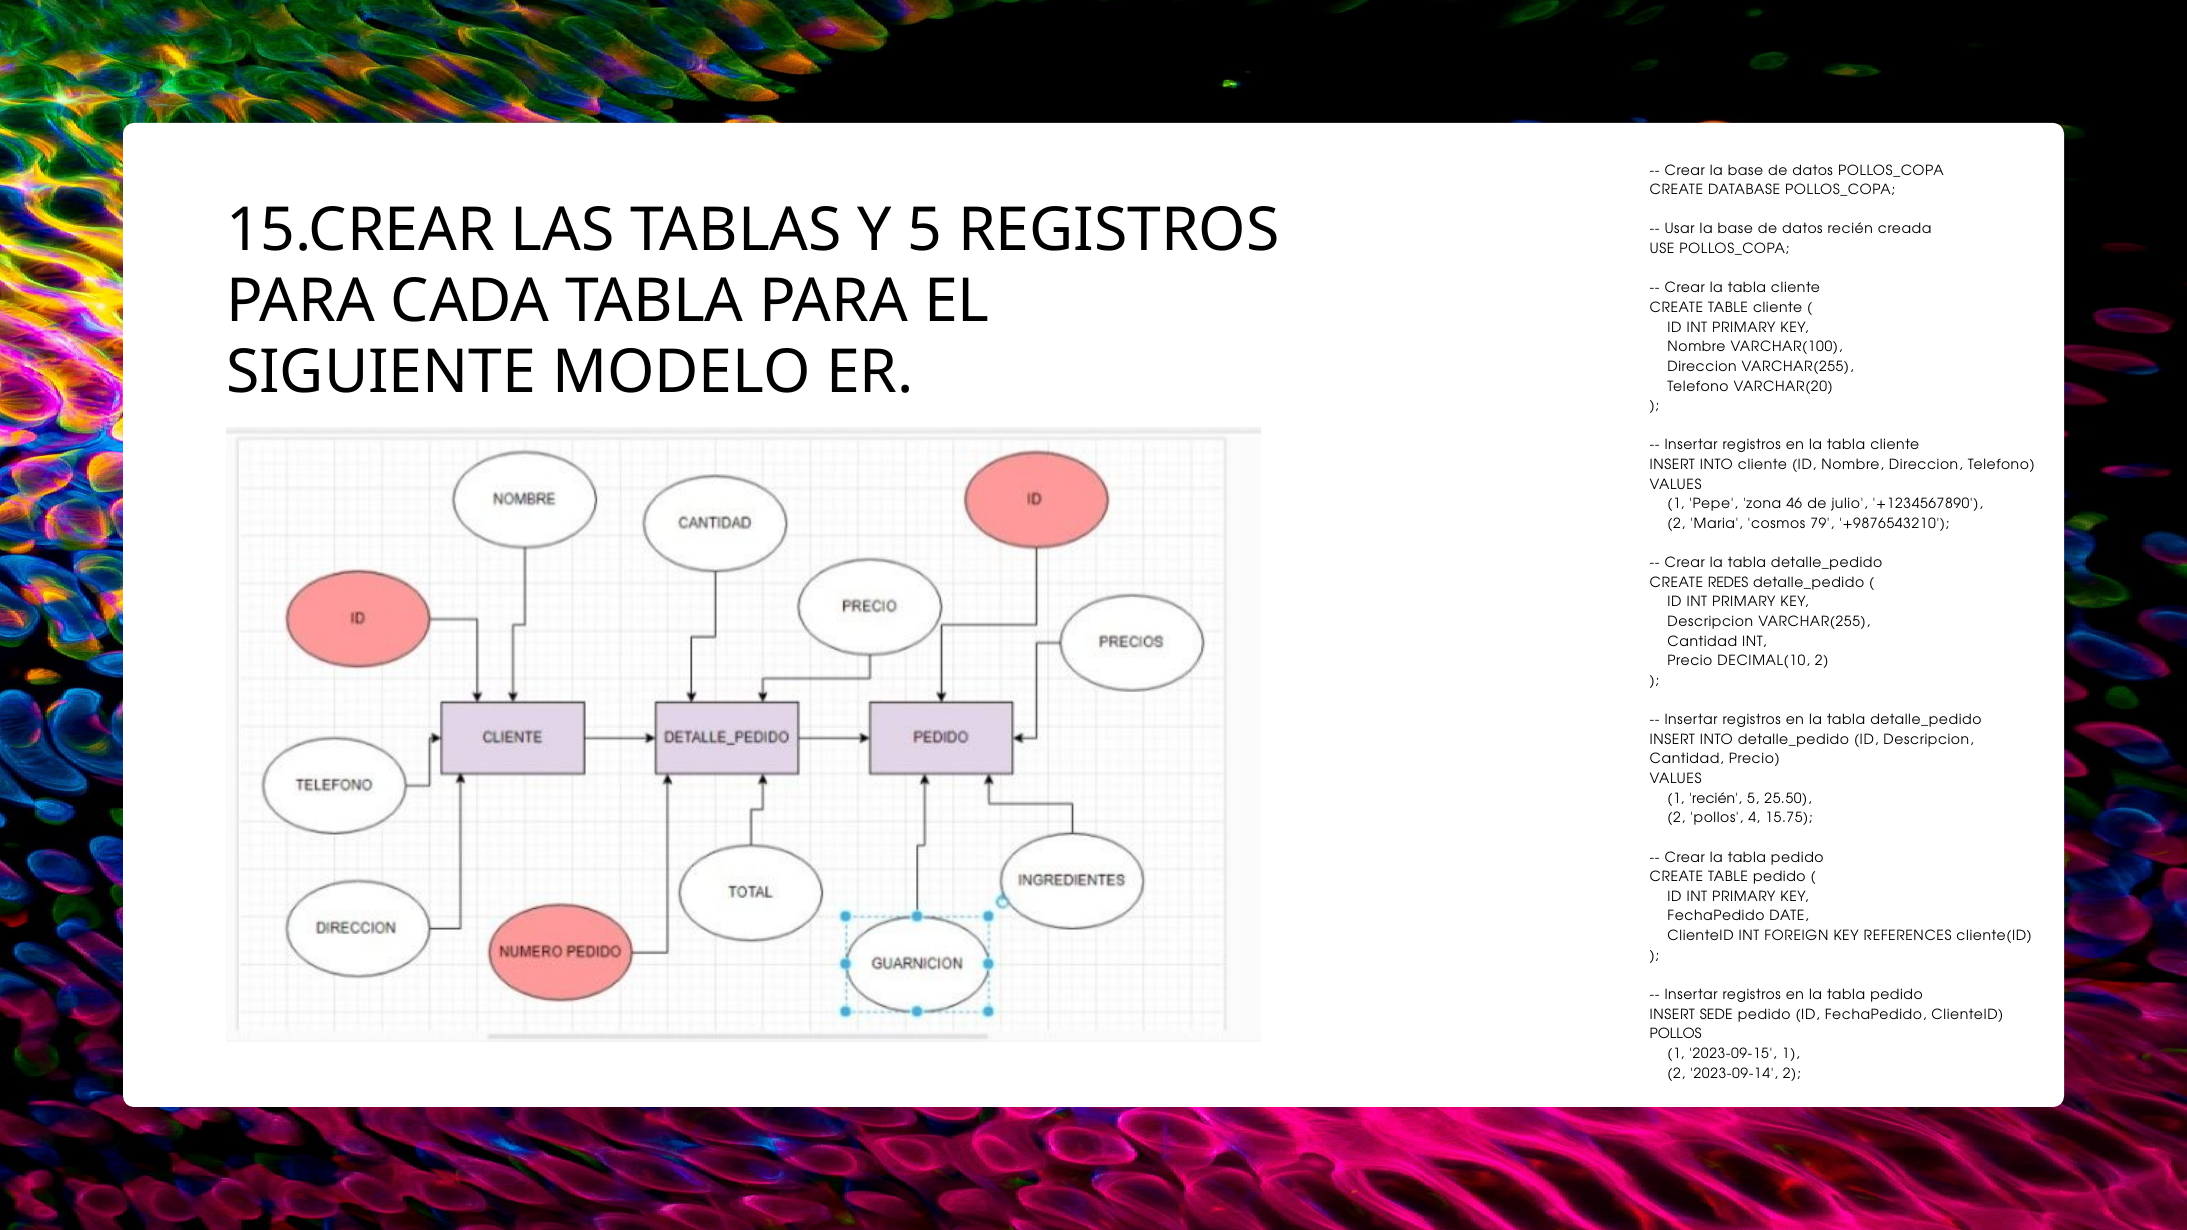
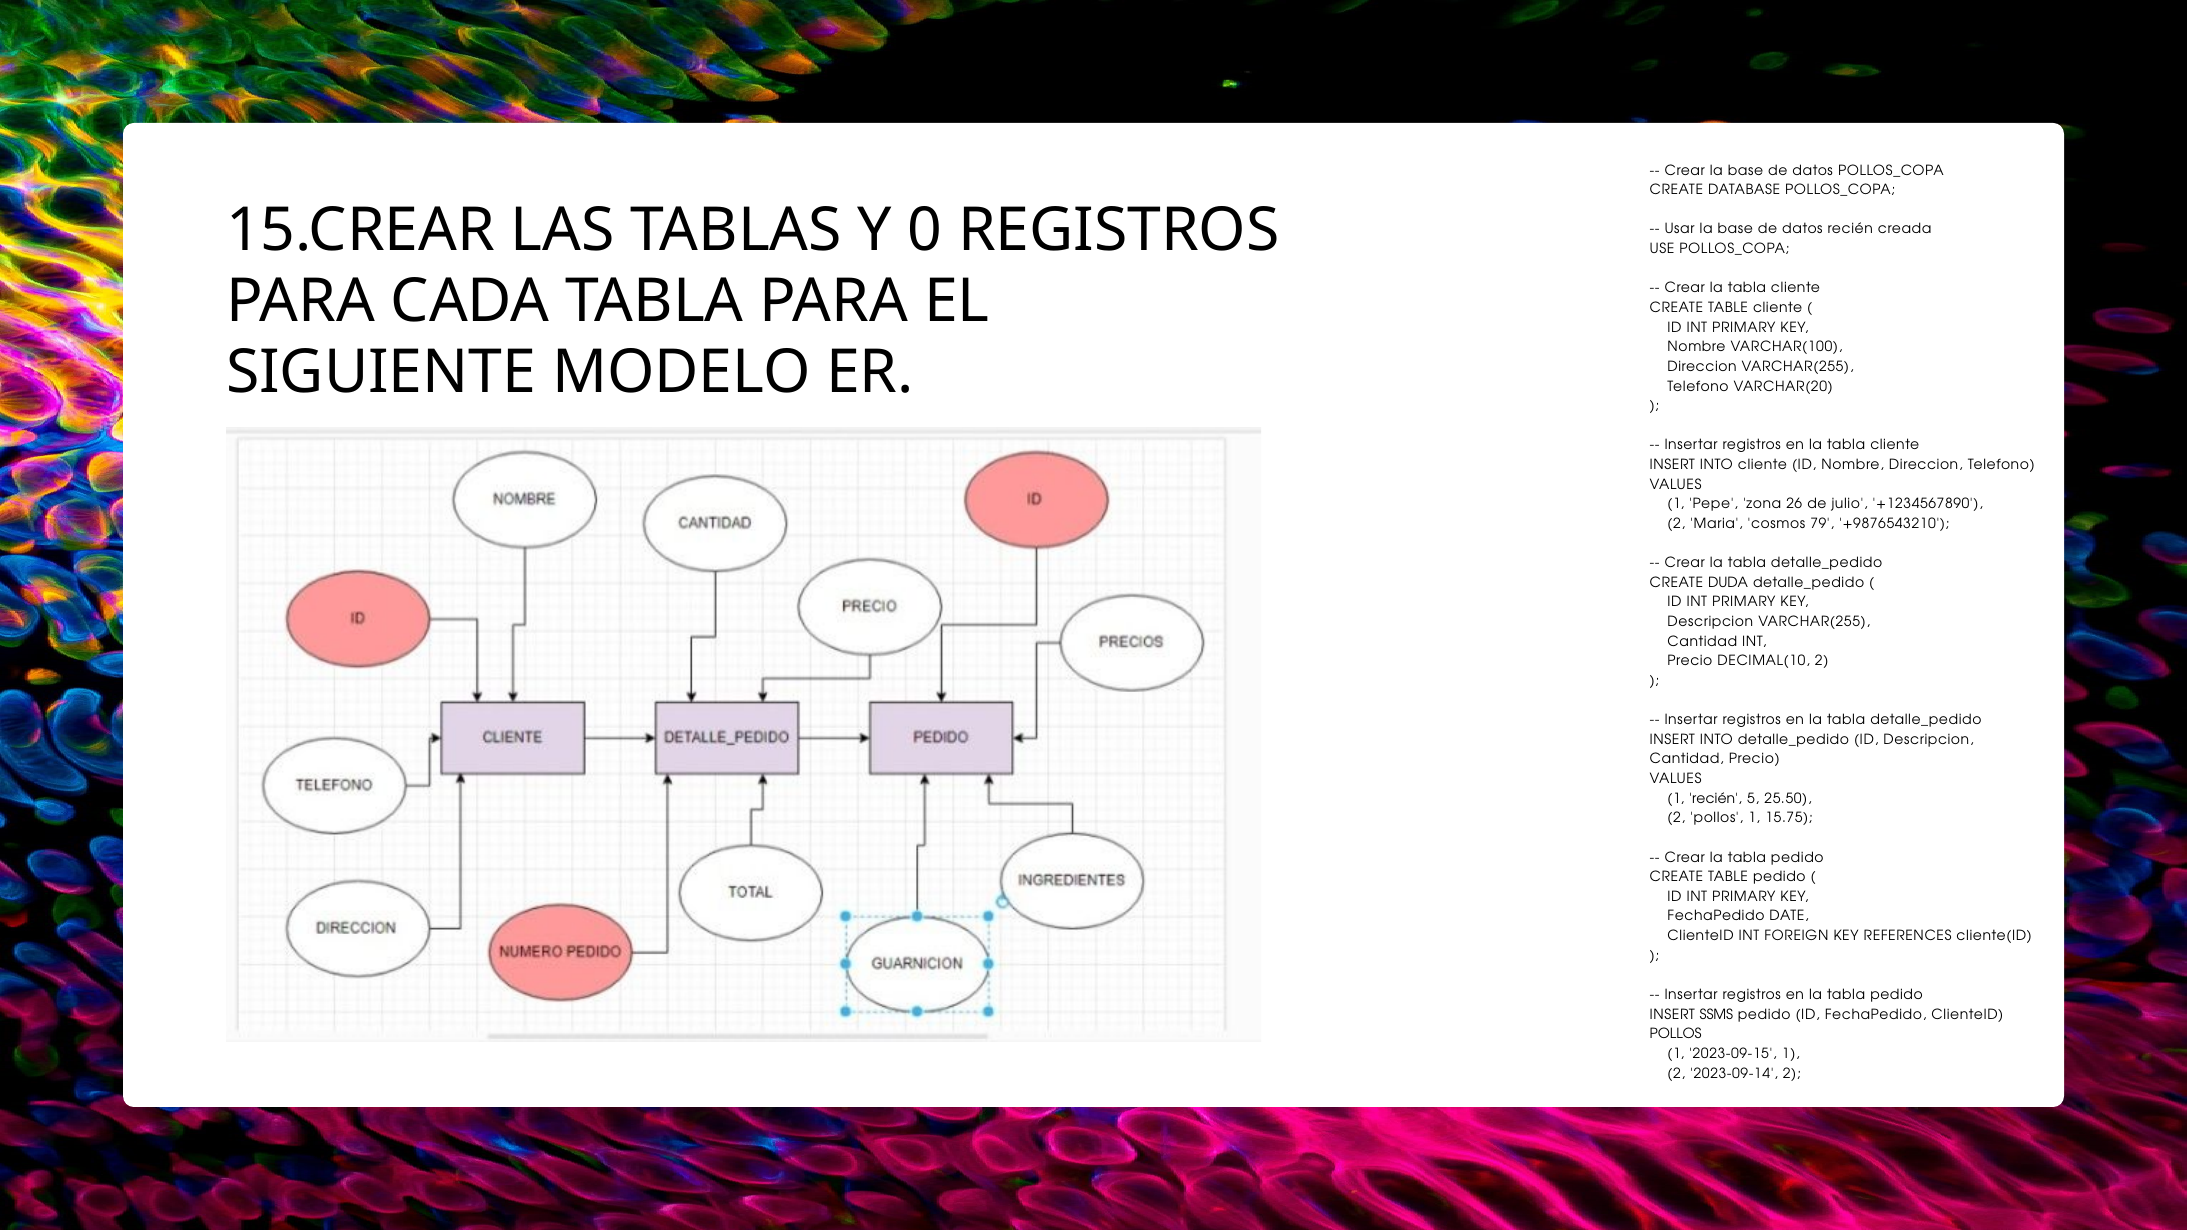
Y 5: 5 -> 0
46: 46 -> 26
REDES: REDES -> DUDA
2 pollos 4: 4 -> 1
SEDE: SEDE -> SSMS
